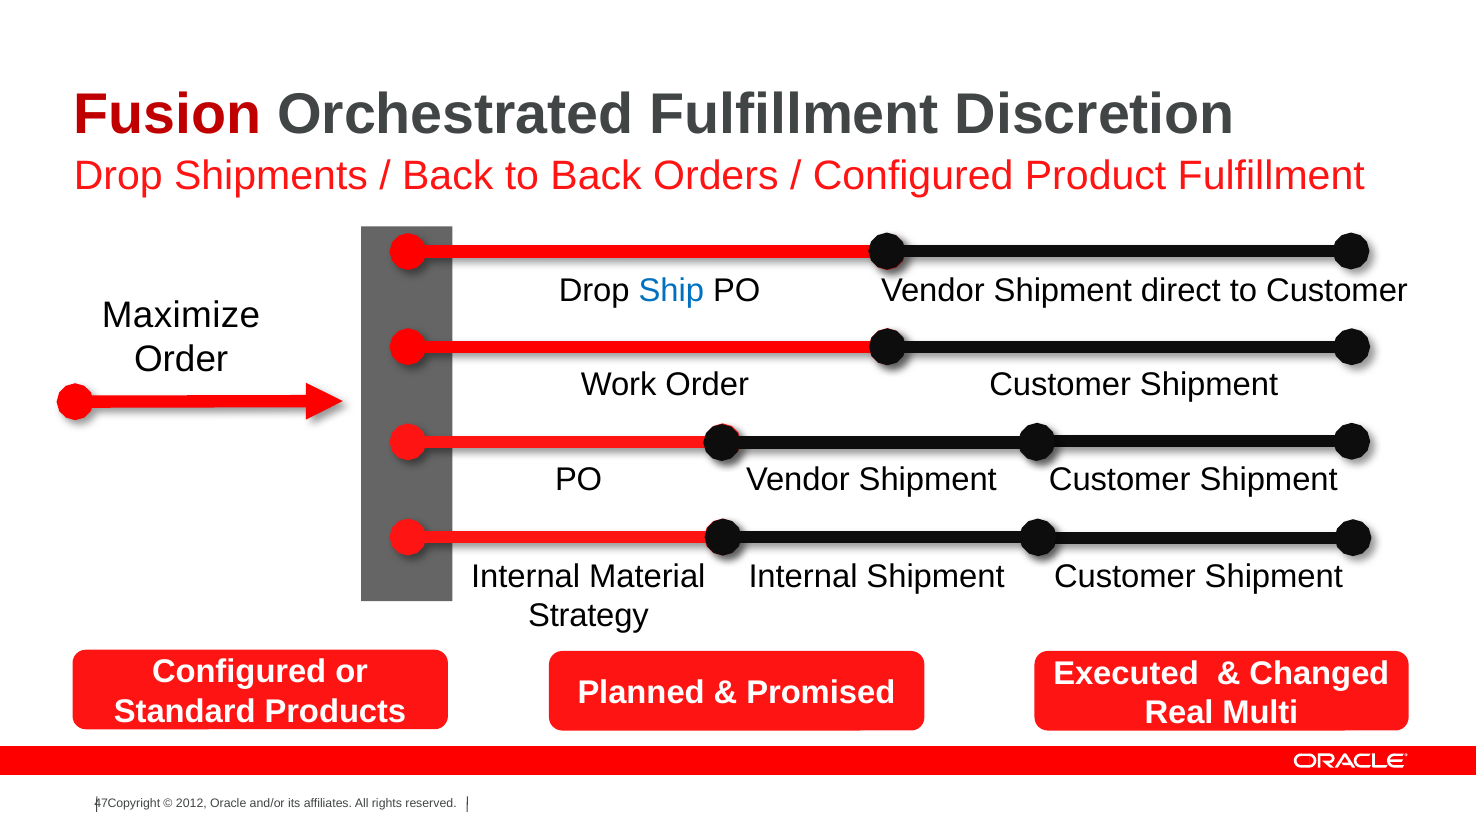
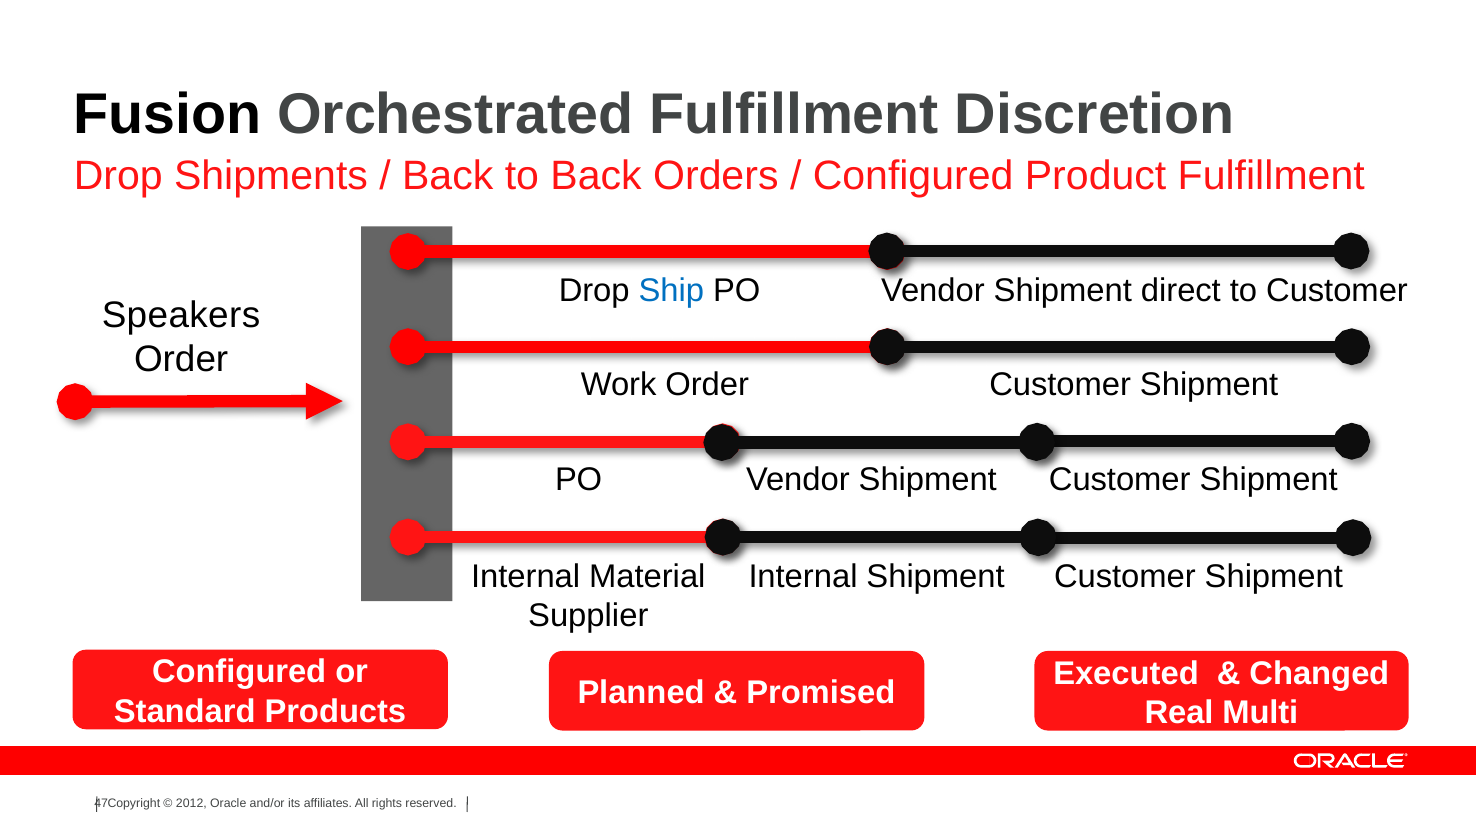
Fusion colour: red -> black
Maximize: Maximize -> Speakers
Strategy: Strategy -> Supplier
